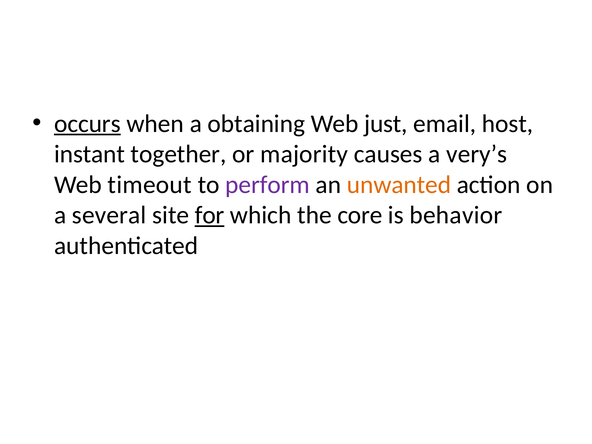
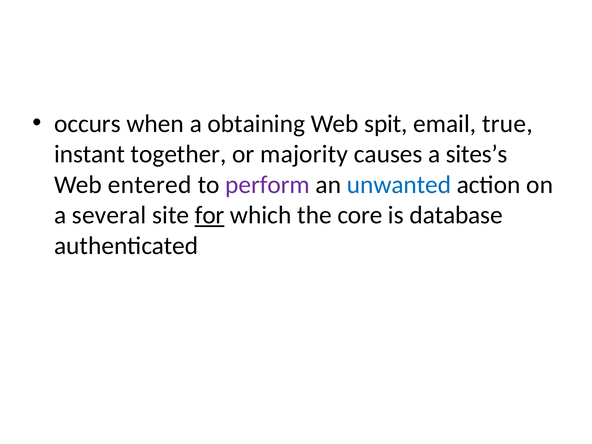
occurs underline: present -> none
just: just -> spit
host: host -> true
very’s: very’s -> sites’s
timeout: timeout -> entered
unwanted colour: orange -> blue
behavior: behavior -> database
